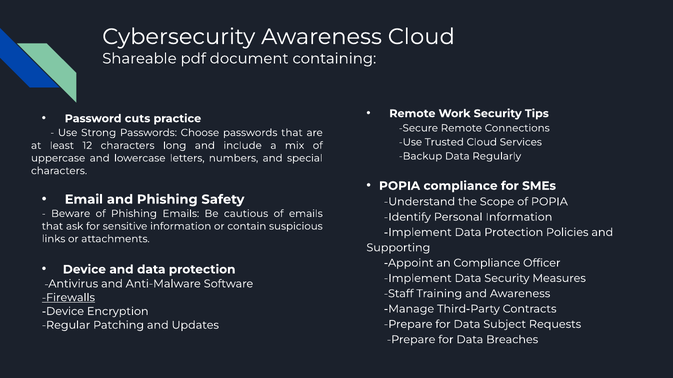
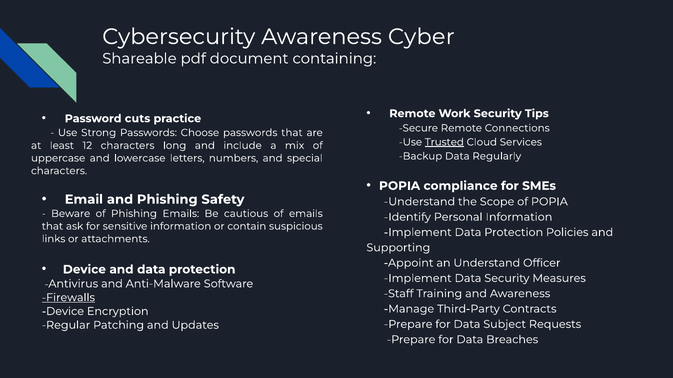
Awareness Cloud: Cloud -> Cyber
Trusted underline: none -> present
an Compliance: Compliance -> Understand
